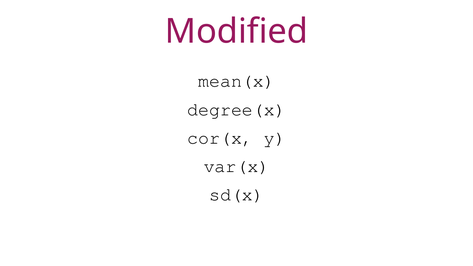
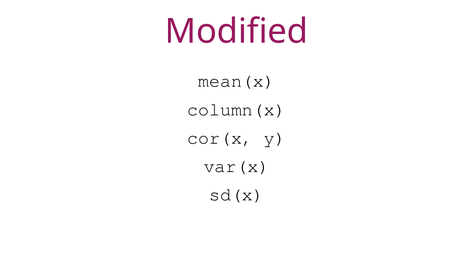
degree(x: degree(x -> column(x
